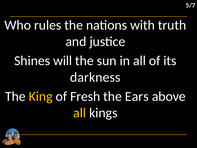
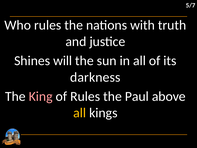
King colour: yellow -> pink
of Fresh: Fresh -> Rules
Ears: Ears -> Paul
